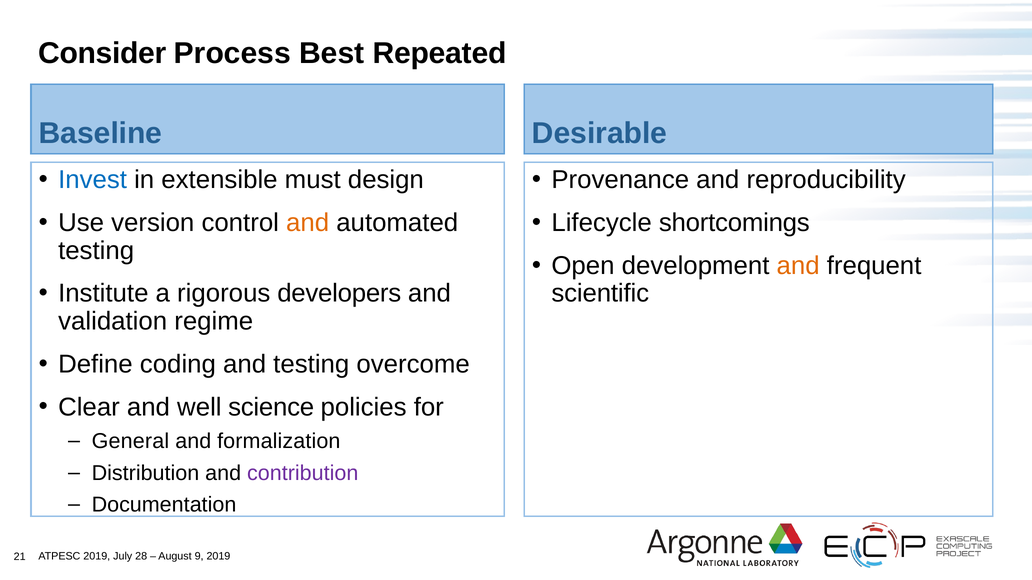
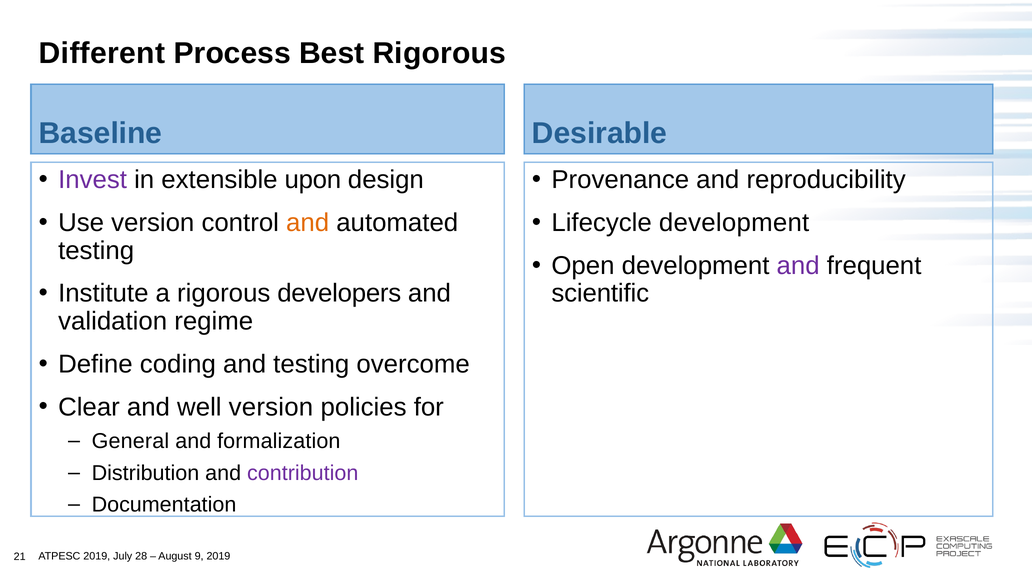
Consider: Consider -> Different
Best Repeated: Repeated -> Rigorous
Invest colour: blue -> purple
must: must -> upon
Lifecycle shortcomings: shortcomings -> development
and at (798, 266) colour: orange -> purple
well science: science -> version
